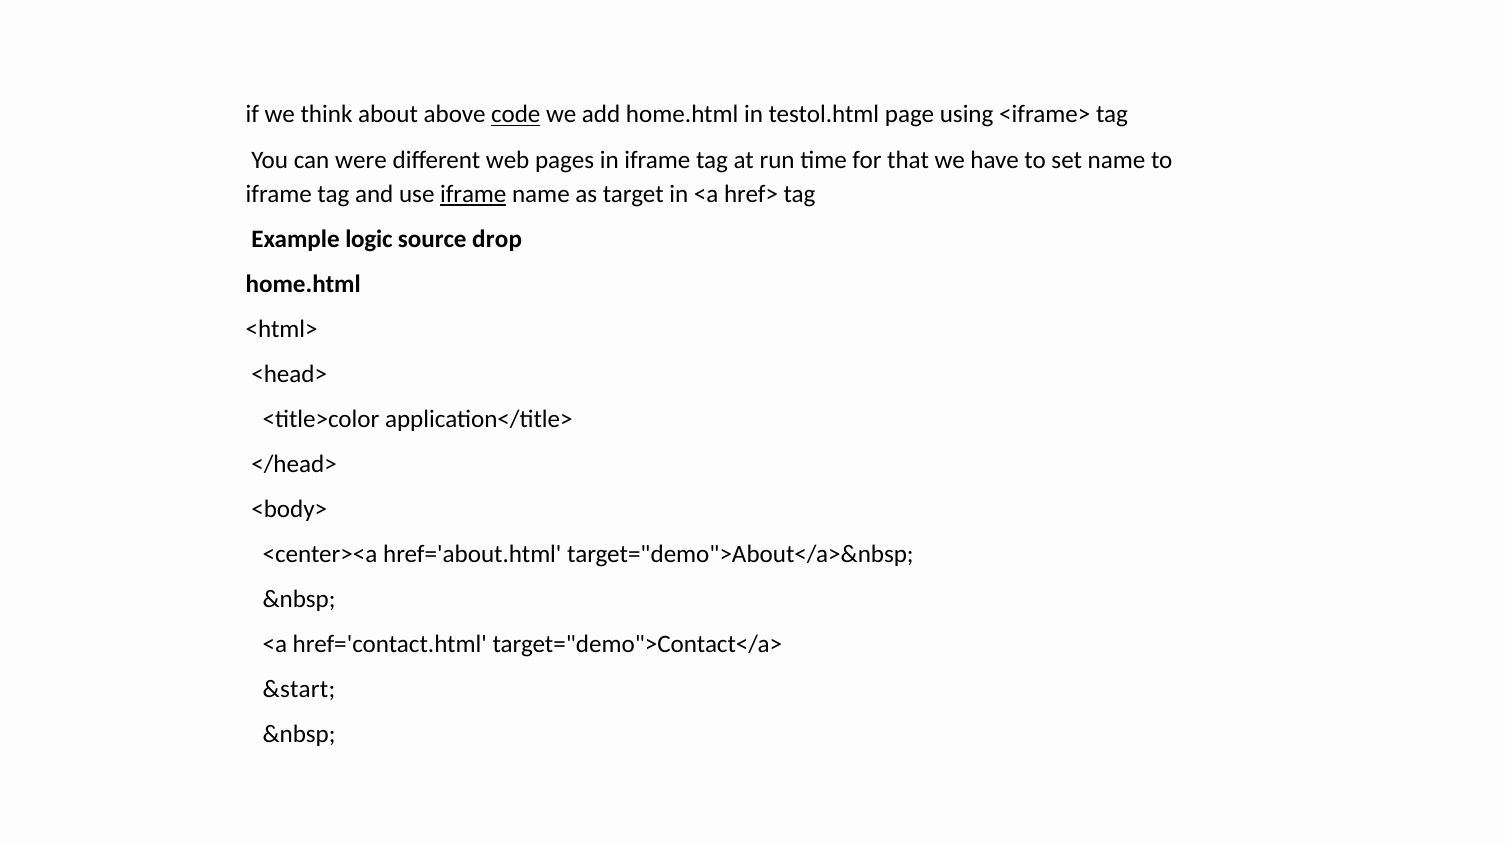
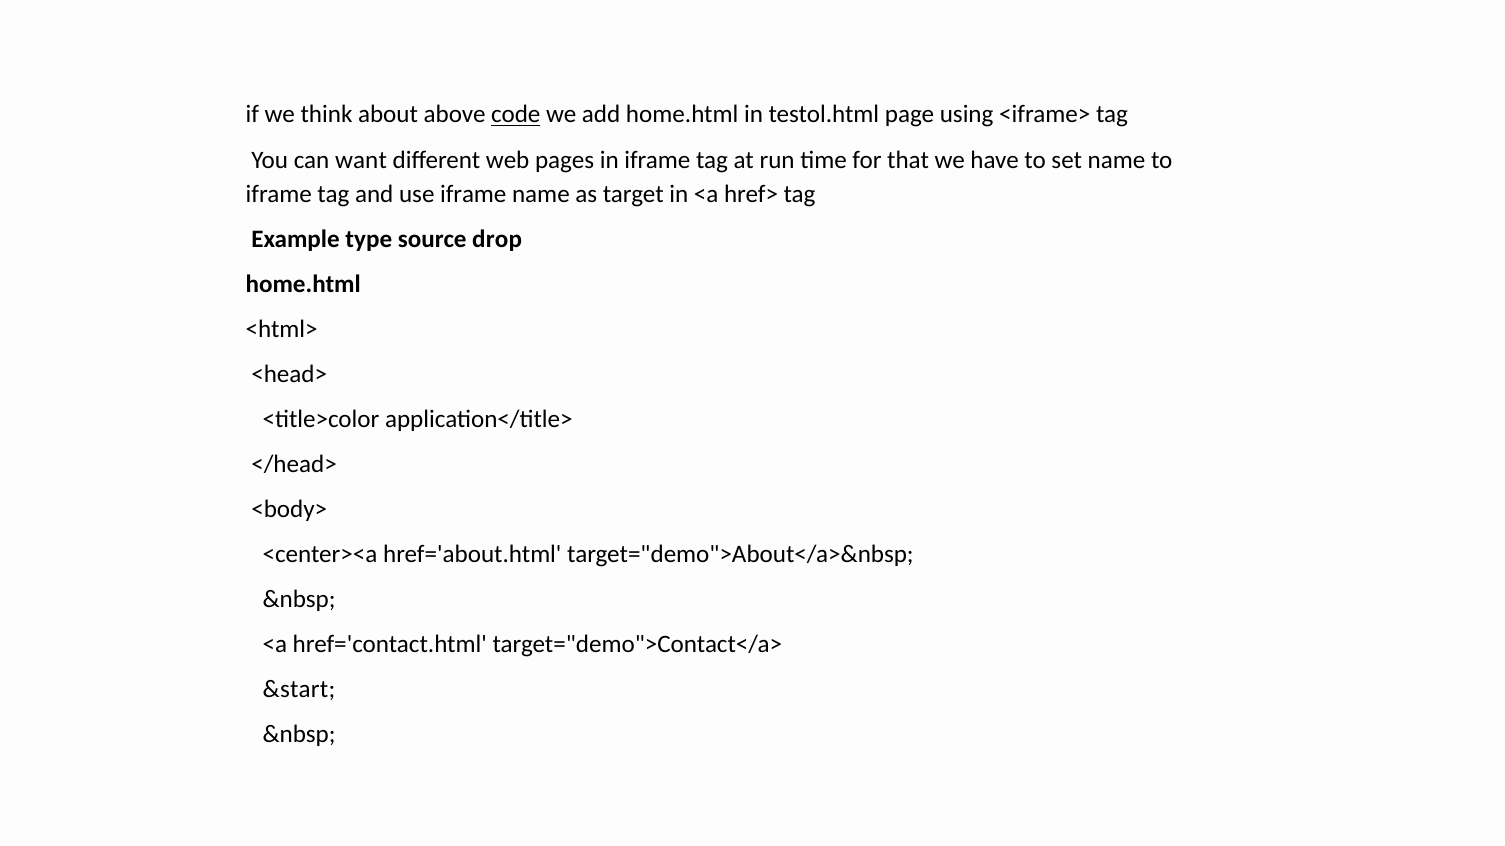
were: were -> want
iframe at (473, 194) underline: present -> none
logic: logic -> type
